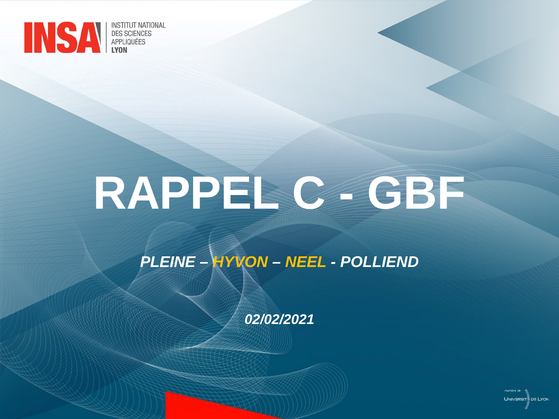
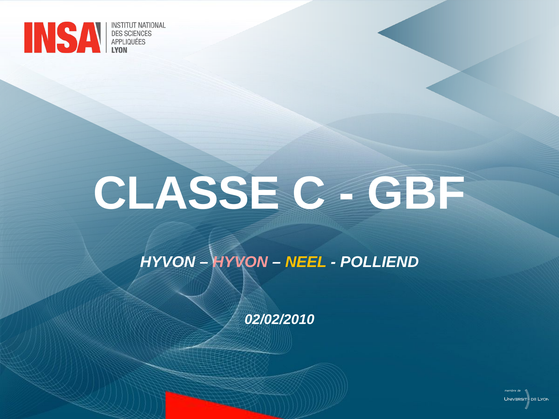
RAPPEL: RAPPEL -> CLASSE
PLEINE at (168, 262): PLEINE -> HYVON
HYVON at (240, 262) colour: yellow -> pink
02/02/2021: 02/02/2021 -> 02/02/2010
